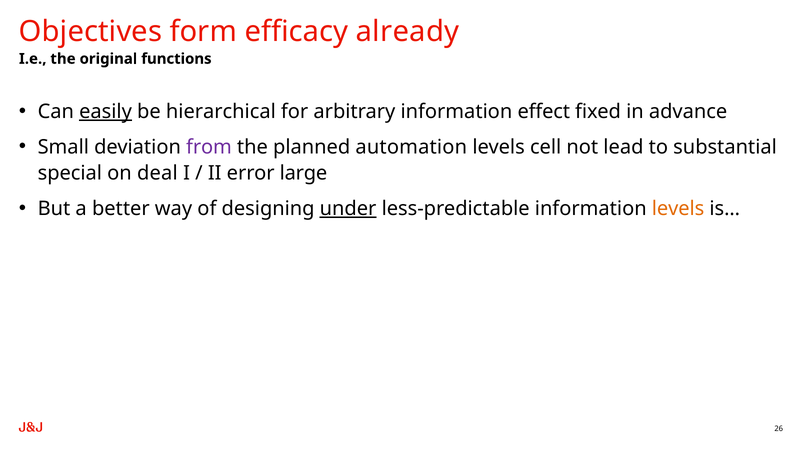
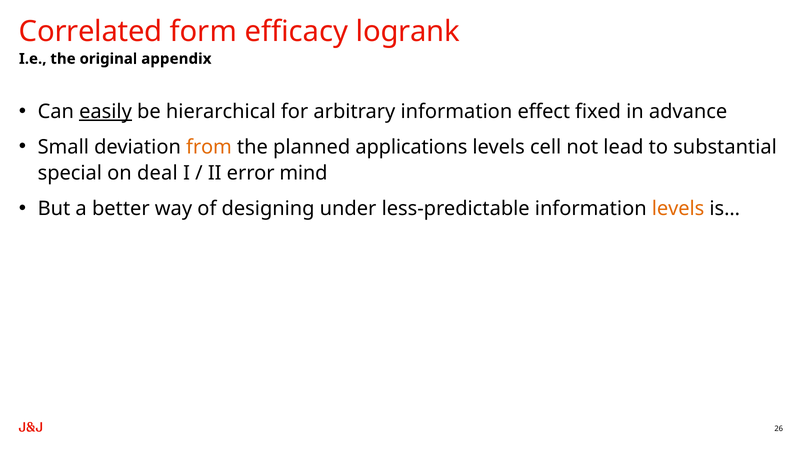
Objectives: Objectives -> Correlated
already: already -> logrank
functions: functions -> appendix
from colour: purple -> orange
automation: automation -> applications
large: large -> mind
under underline: present -> none
